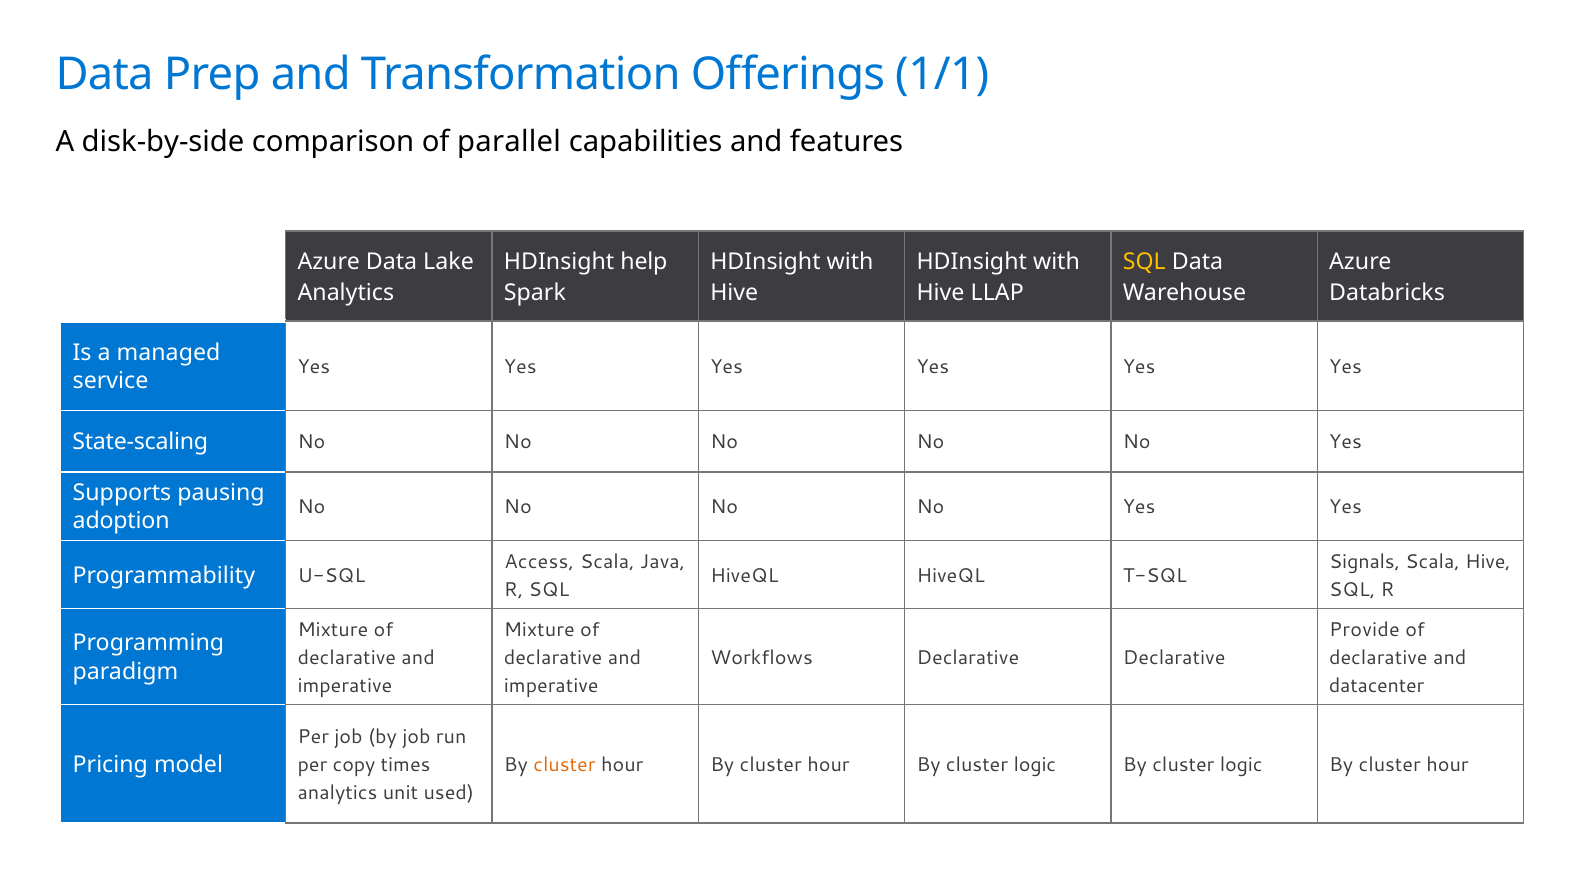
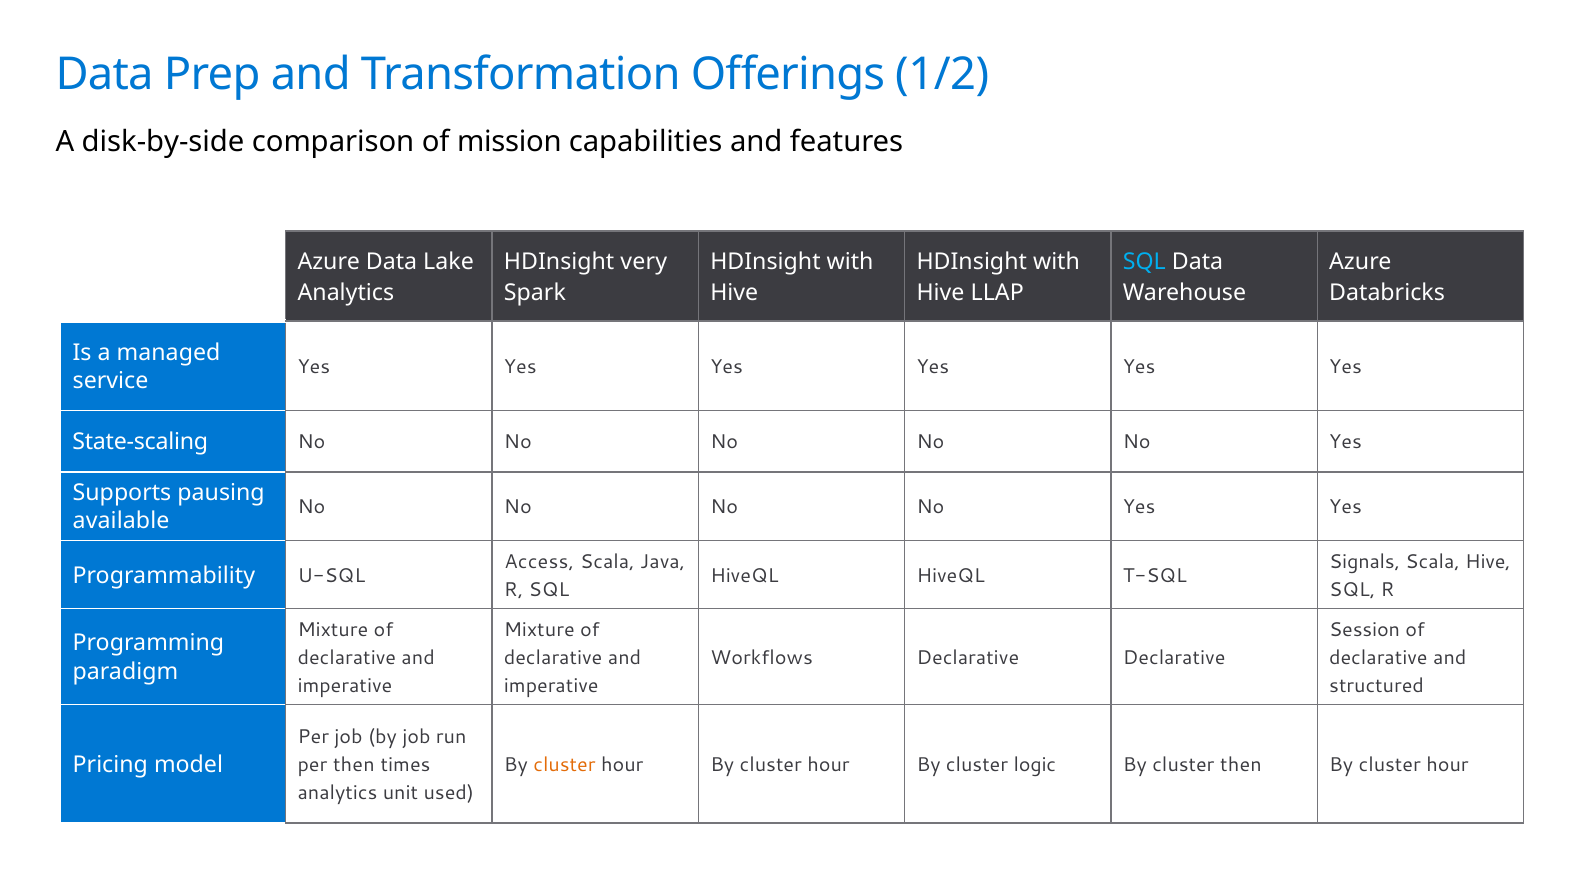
1/1: 1/1 -> 1/2
parallel: parallel -> mission
help: help -> very
SQL at (1144, 262) colour: yellow -> light blue
adoption: adoption -> available
Provide: Provide -> Session
datacenter: datacenter -> structured
per copy: copy -> then
logic at (1241, 765): logic -> then
